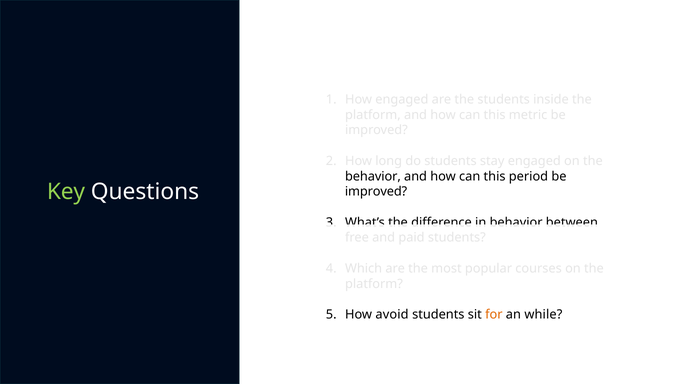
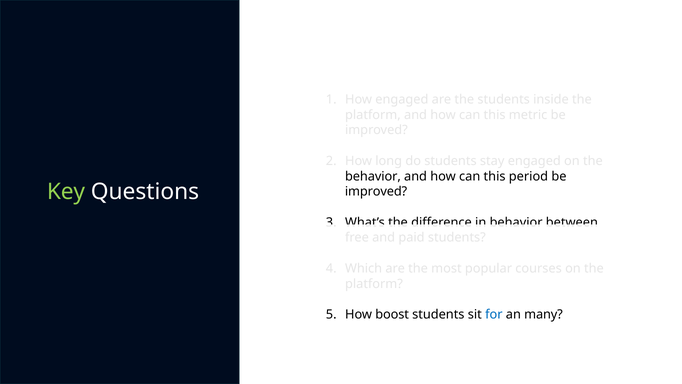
avoid: avoid -> boost
for colour: orange -> blue
while: while -> many
